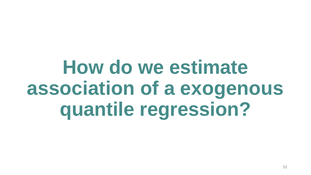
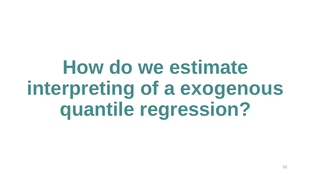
association: association -> interpreting
